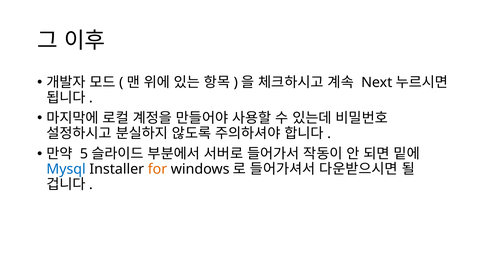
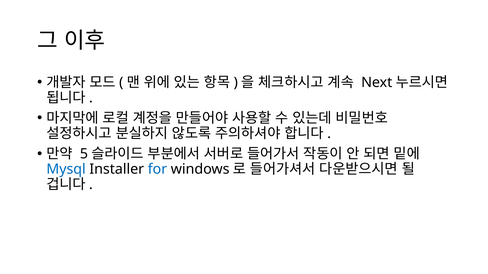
for colour: orange -> blue
